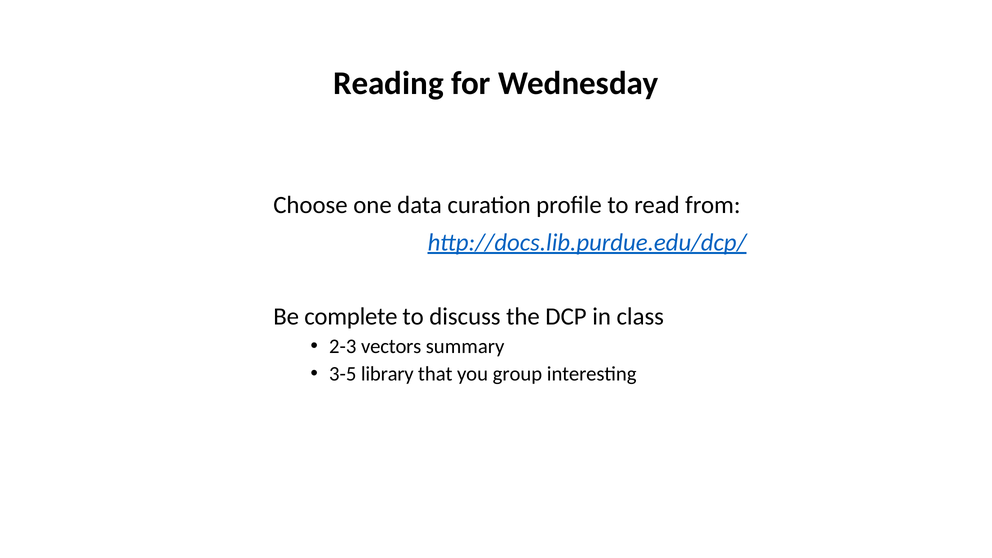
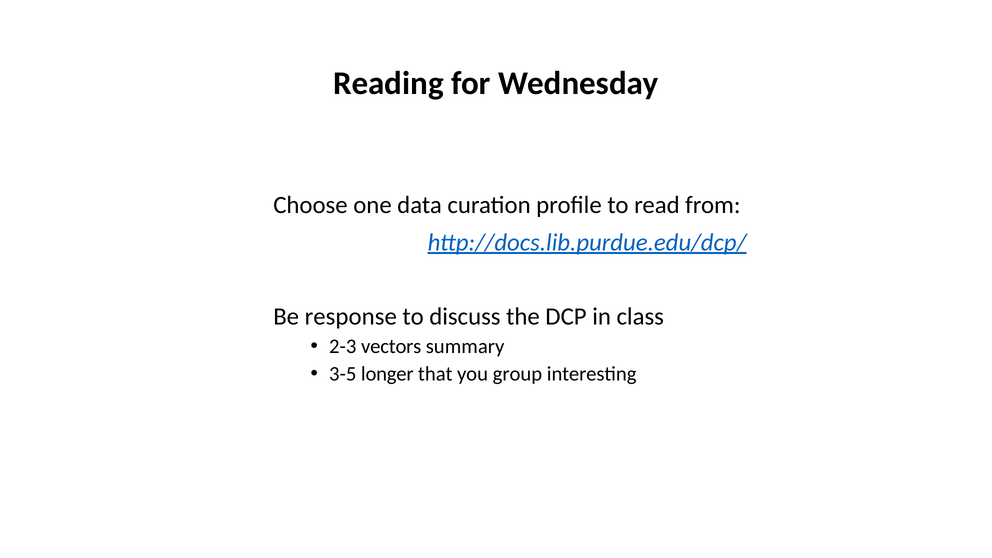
complete: complete -> response
library: library -> longer
